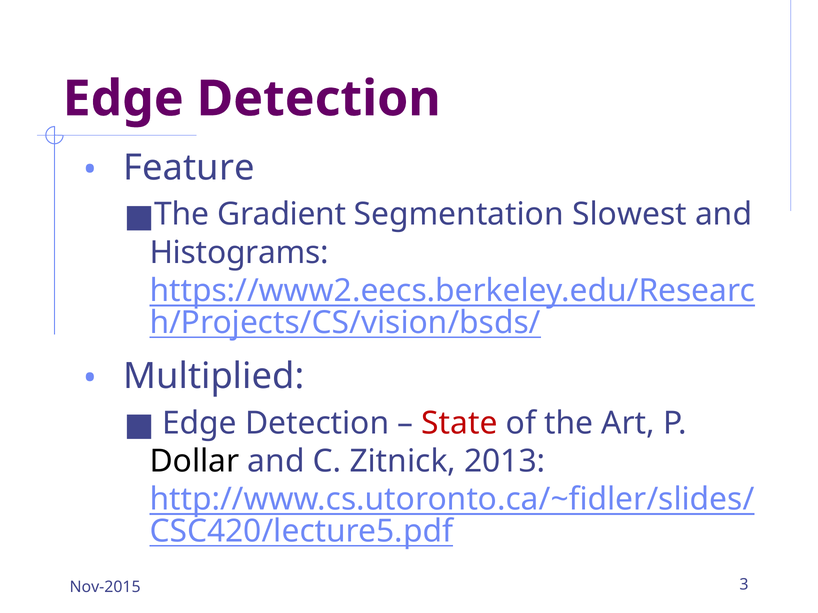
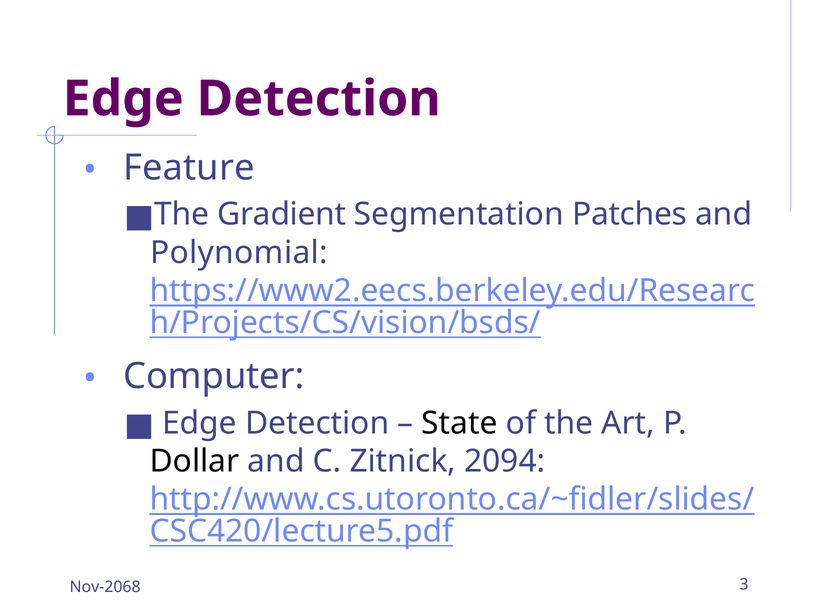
Slowest: Slowest -> Patches
Histograms: Histograms -> Polynomial
Multiplied: Multiplied -> Computer
State colour: red -> black
2013: 2013 -> 2094
Nov-2015: Nov-2015 -> Nov-2068
